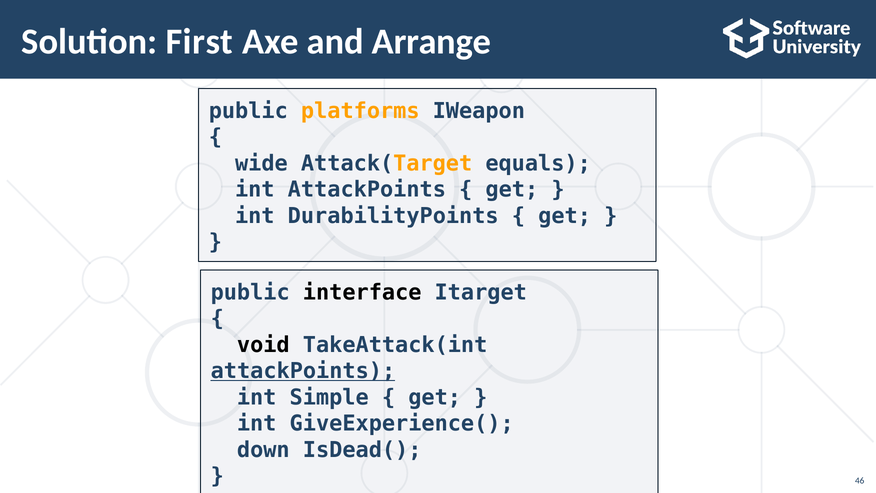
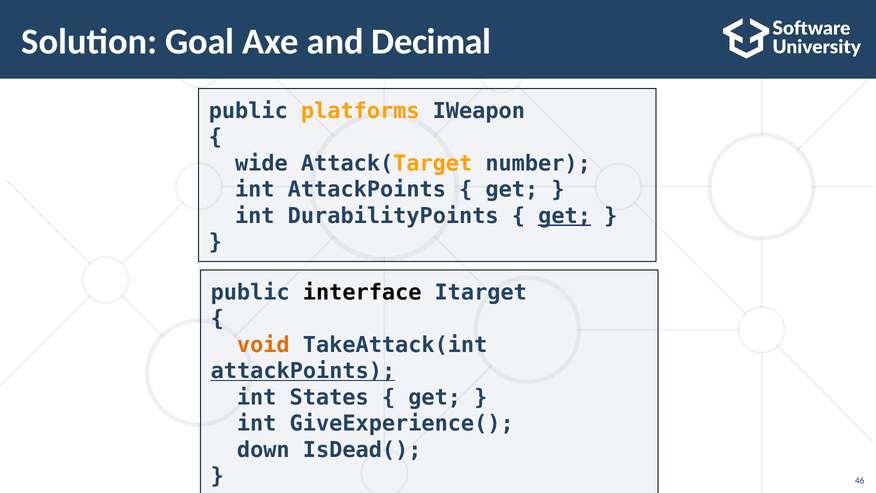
First: First -> Goal
Arrange: Arrange -> Decimal
equals: equals -> number
get at (565, 216) underline: none -> present
void colour: black -> orange
Simple: Simple -> States
